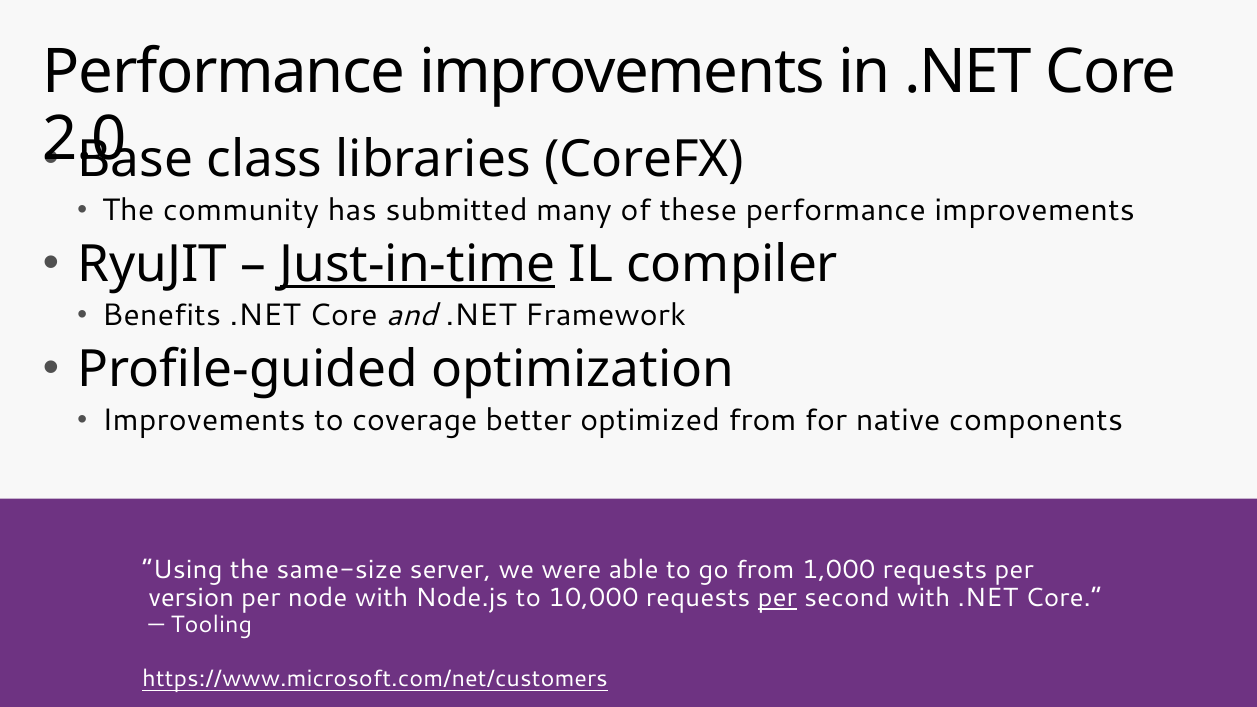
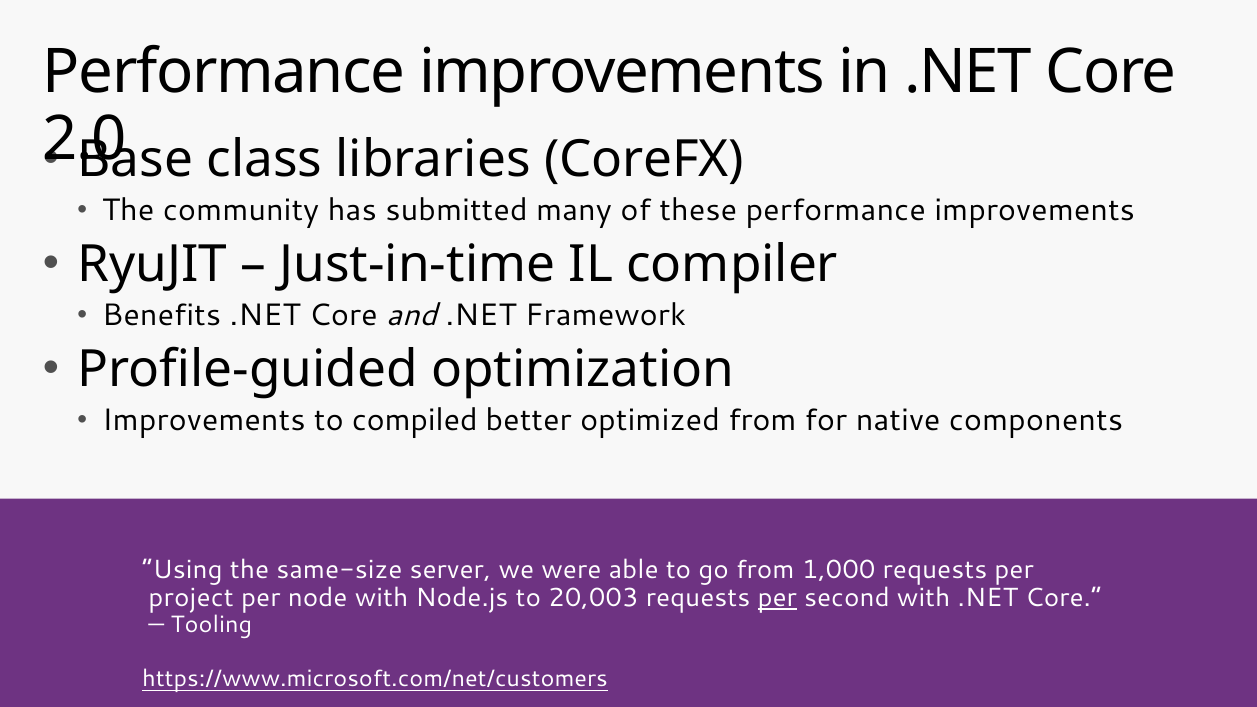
Just-in-time underline: present -> none
coverage: coverage -> compiled
version: version -> project
10,000: 10,000 -> 20,003
